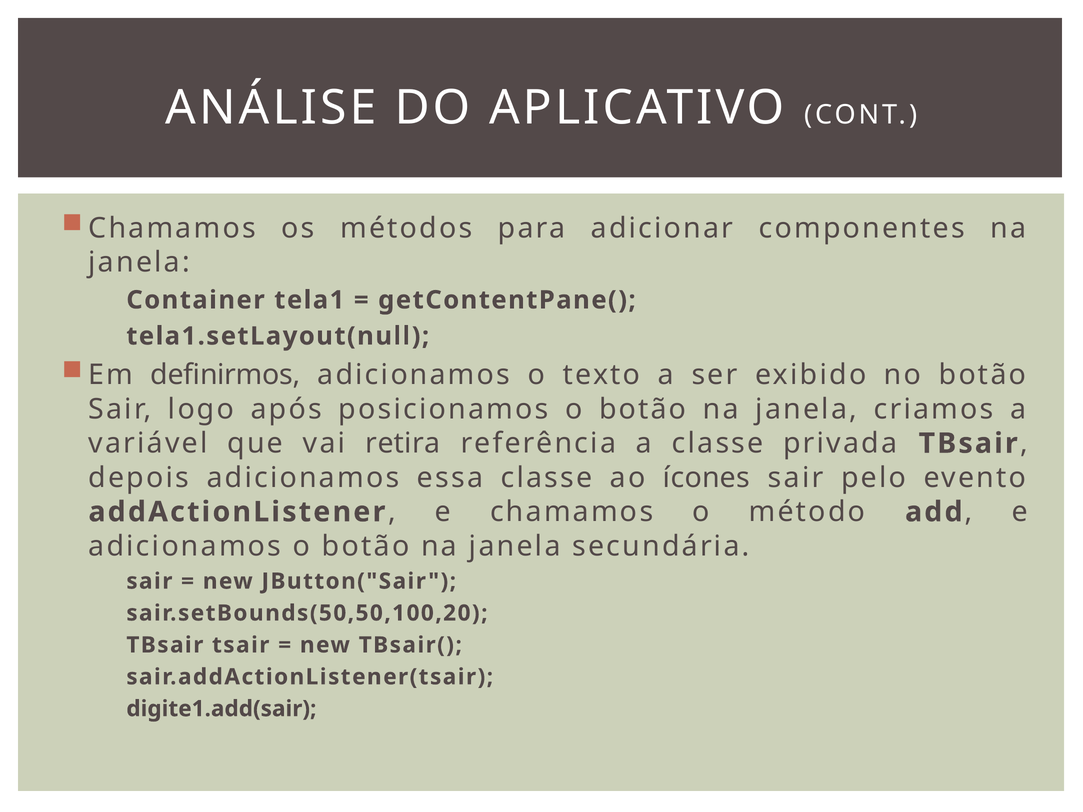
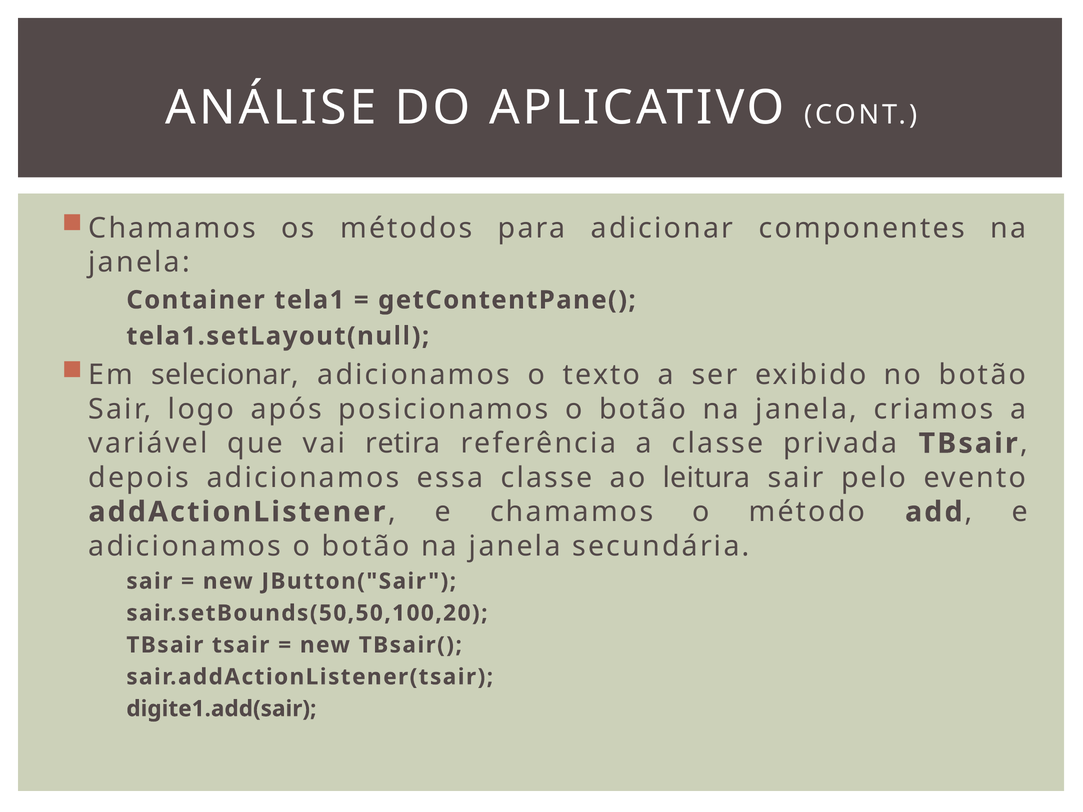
definirmos: definirmos -> selecionar
ícones: ícones -> leitura
